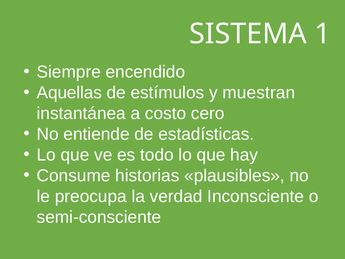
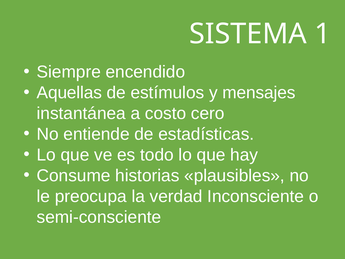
muestran: muestran -> mensajes
